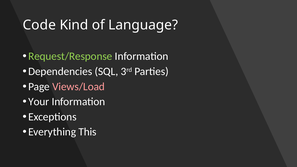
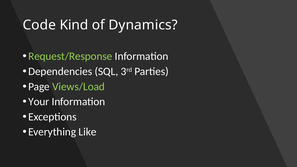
Language: Language -> Dynamics
Views/Load colour: pink -> light green
This: This -> Like
